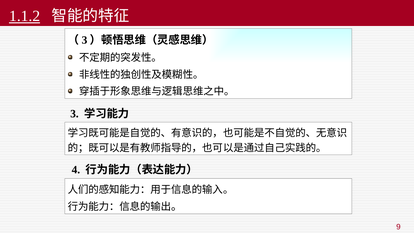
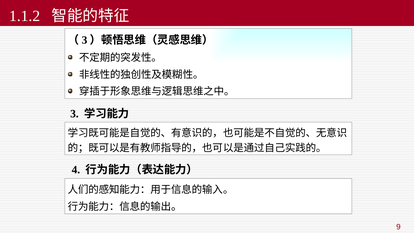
1.1.2 underline: present -> none
